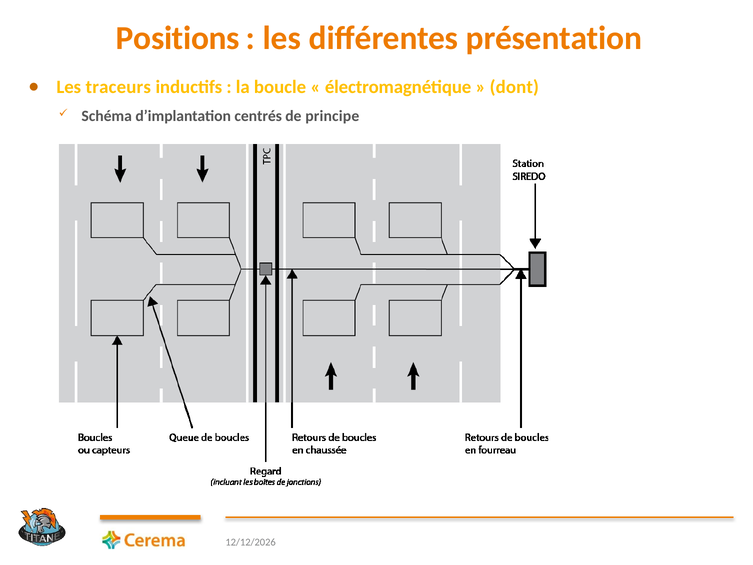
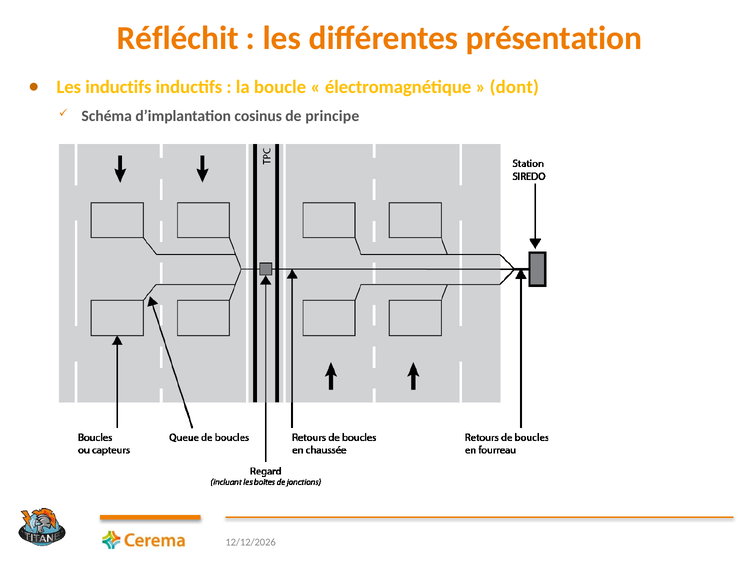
Positions: Positions -> Réfléchit
Les traceurs: traceurs -> inductifs
centrés: centrés -> cosinus
